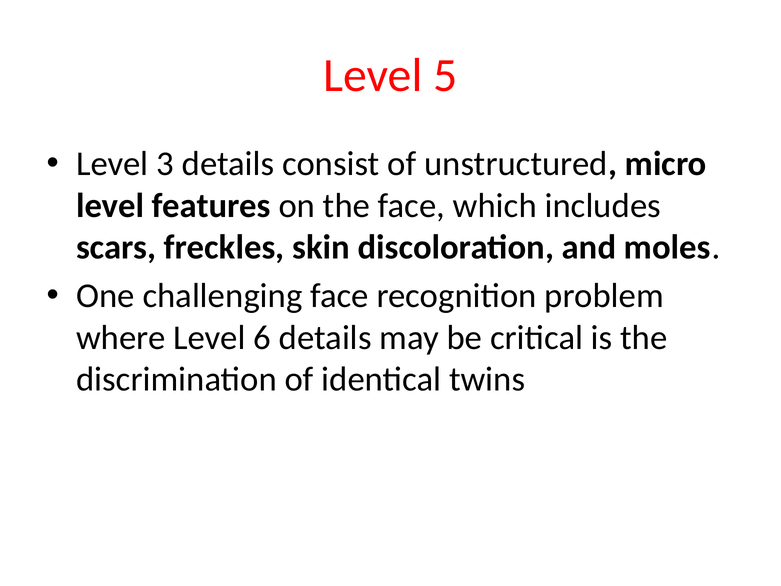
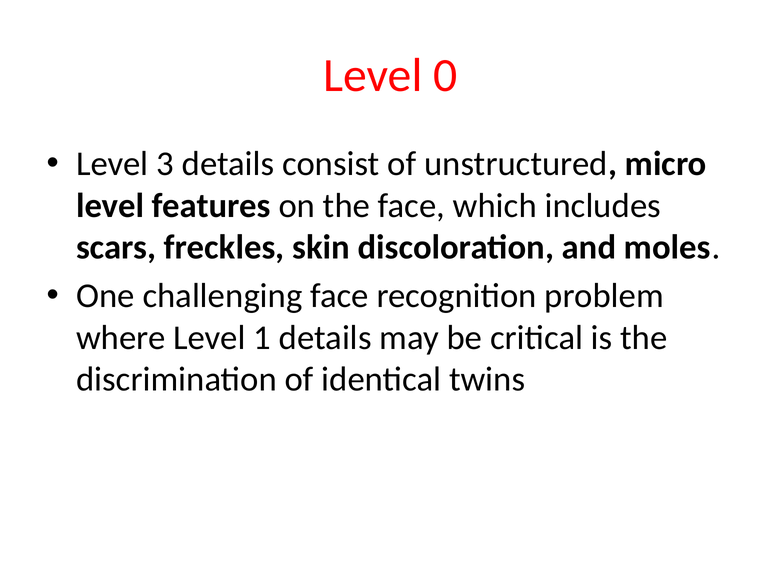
5: 5 -> 0
6: 6 -> 1
